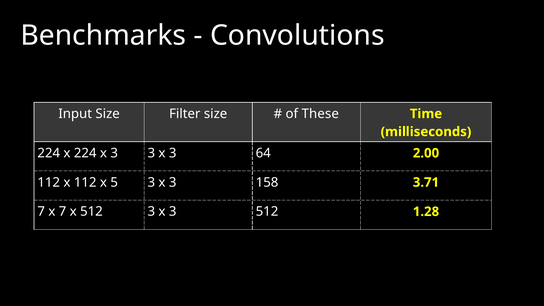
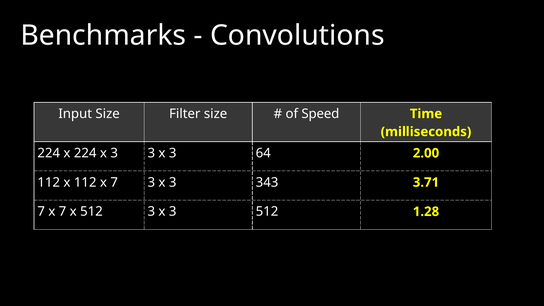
These: These -> Speed
112 x 5: 5 -> 7
158: 158 -> 343
